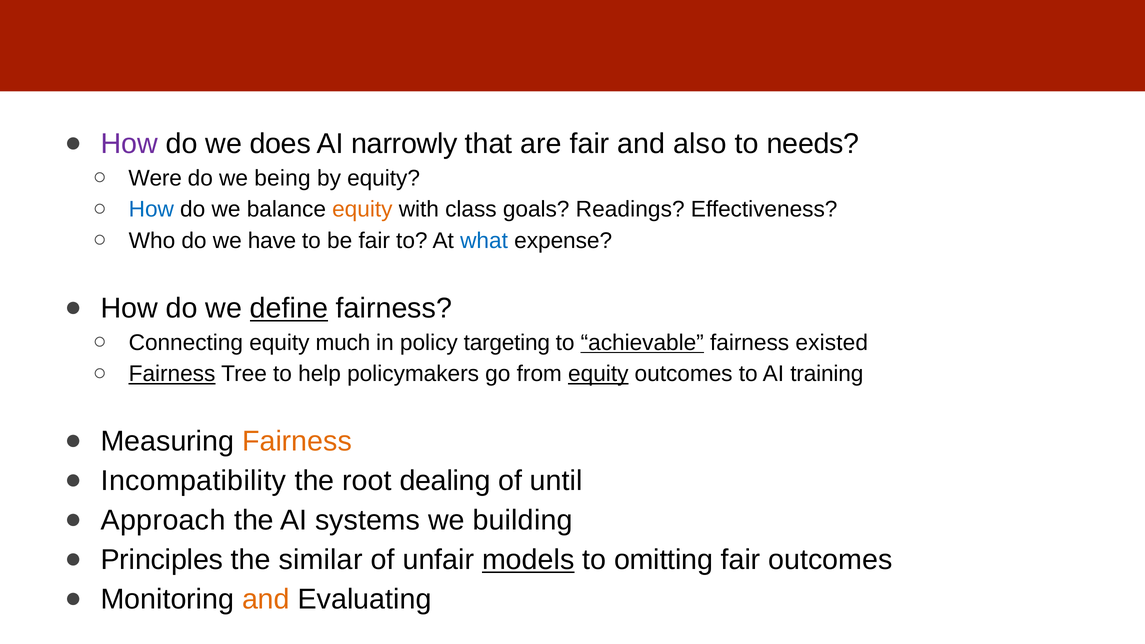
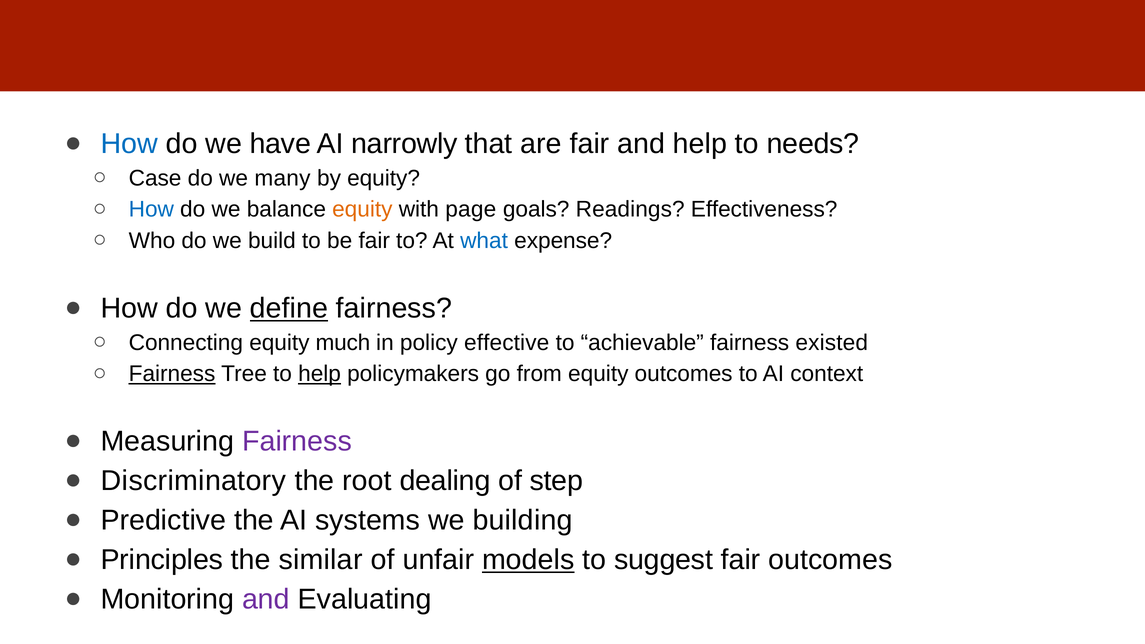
How at (129, 144) colour: purple -> blue
does: does -> have
and also: also -> help
Were: Were -> Case
being: being -> many
class: class -> page
have: have -> build
targeting: targeting -> effective
achievable underline: present -> none
help at (320, 374) underline: none -> present
equity at (598, 374) underline: present -> none
training: training -> context
Fairness at (297, 442) colour: orange -> purple
Incompatibility: Incompatibility -> Discriminatory
until: until -> step
Approach: Approach -> Predictive
omitting: omitting -> suggest
and at (266, 600) colour: orange -> purple
